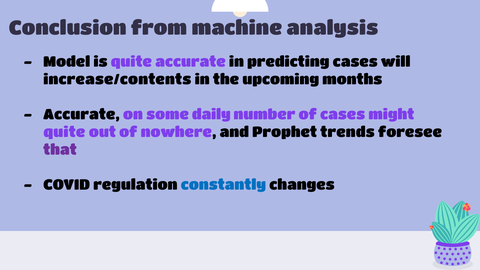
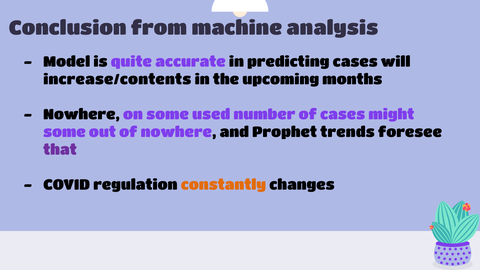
Accurate at (81, 115): Accurate -> Nowhere
daily: daily -> used
quite at (64, 132): quite -> some
constantly colour: blue -> orange
